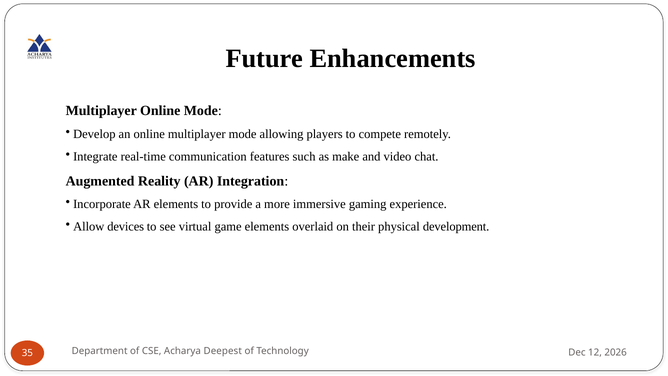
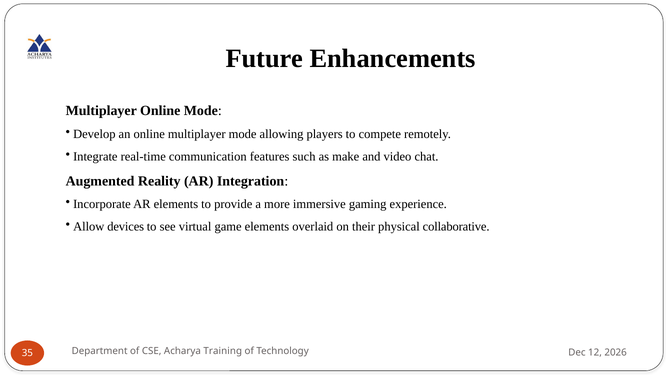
development: development -> collaborative
Deepest: Deepest -> Training
